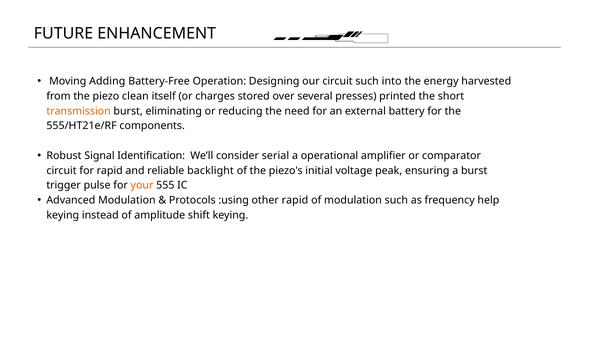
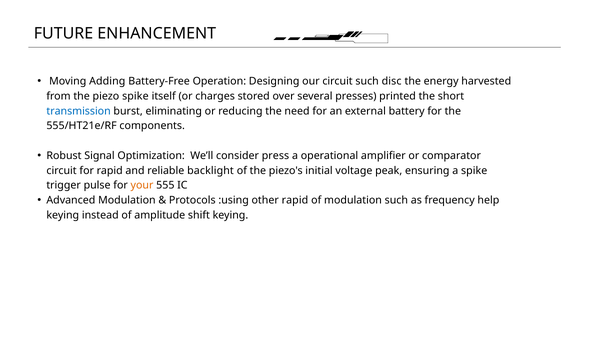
into: into -> disc
piezo clean: clean -> spike
transmission colour: orange -> blue
Identification: Identification -> Optimization
serial: serial -> press
a burst: burst -> spike
